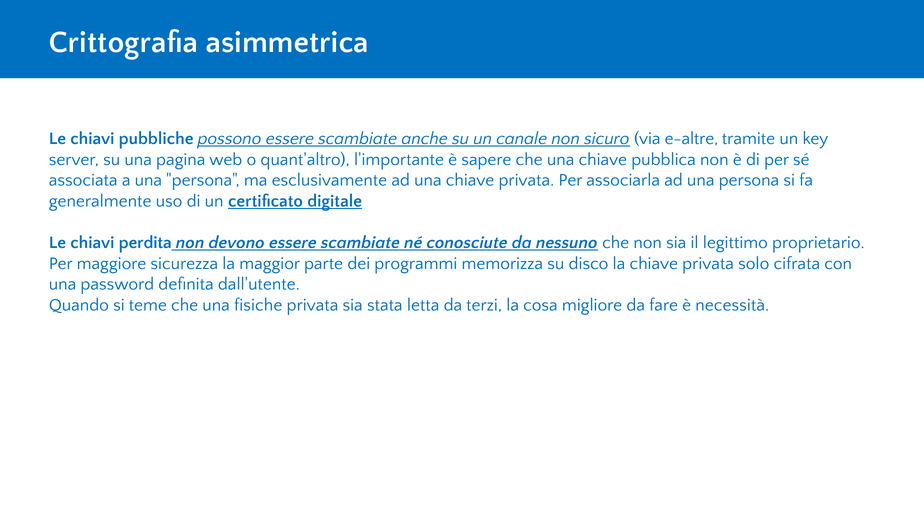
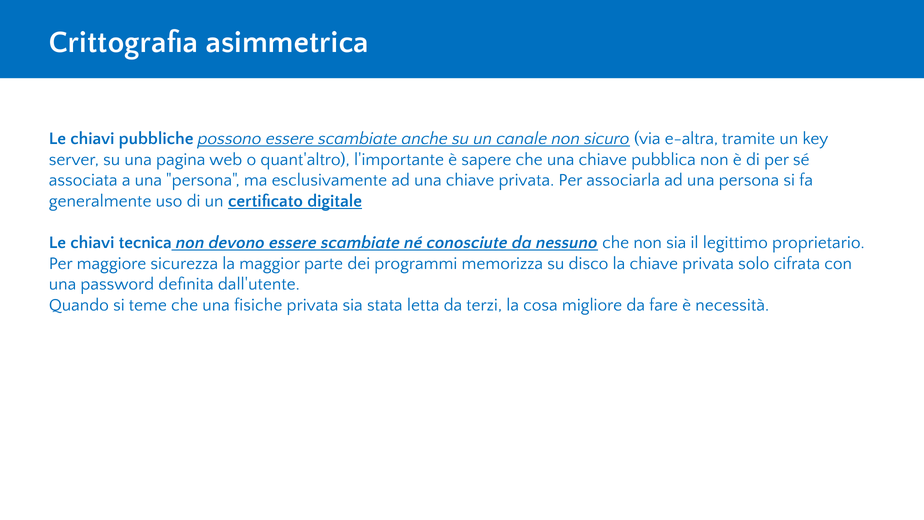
e-altre: e-altre -> e-altra
perdita: perdita -> tecnica
